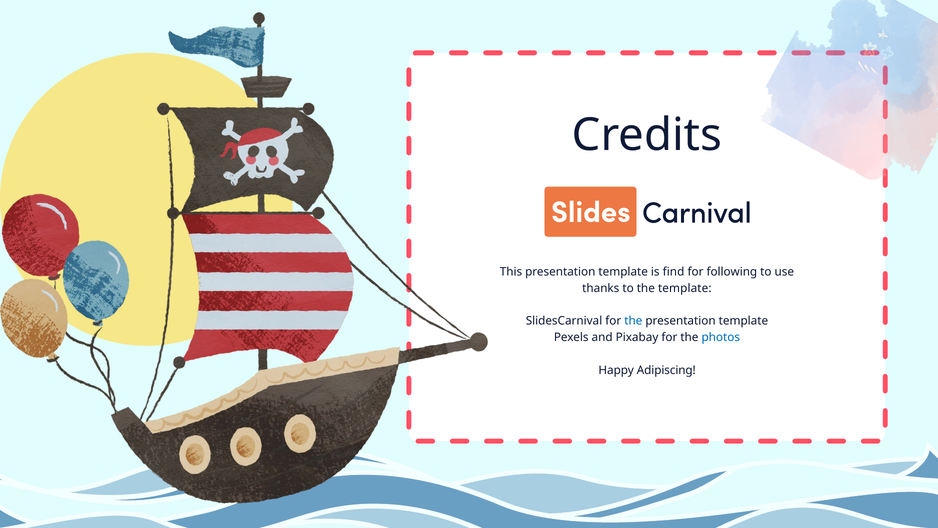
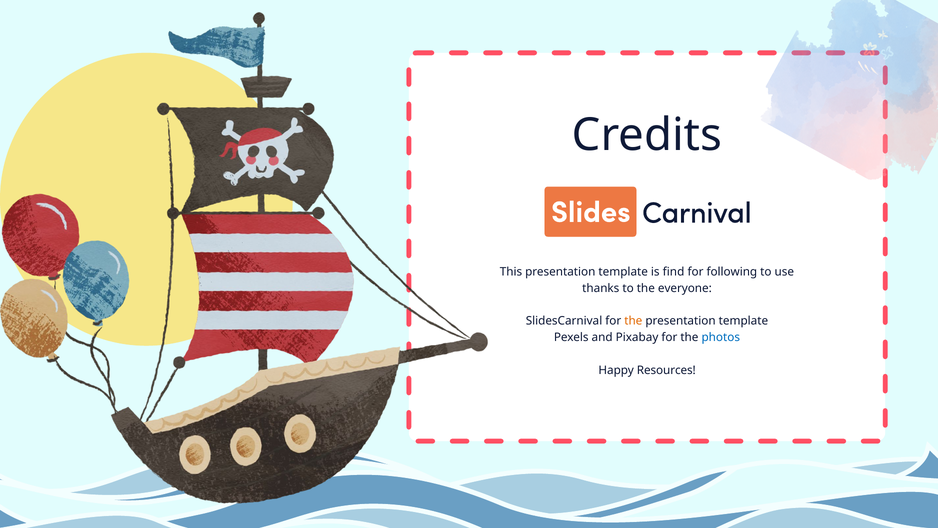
the template: template -> everyone
the at (633, 321) colour: blue -> orange
Adipiscing: Adipiscing -> Resources
